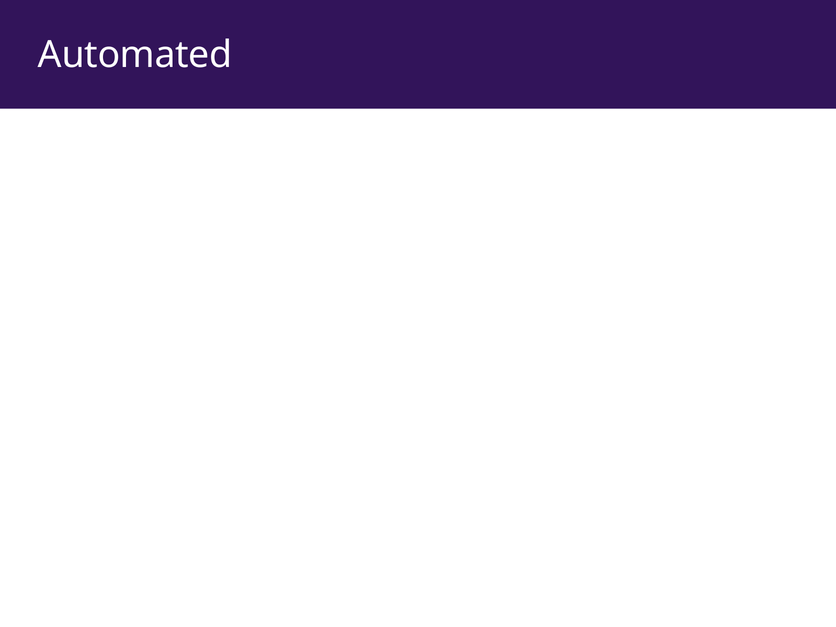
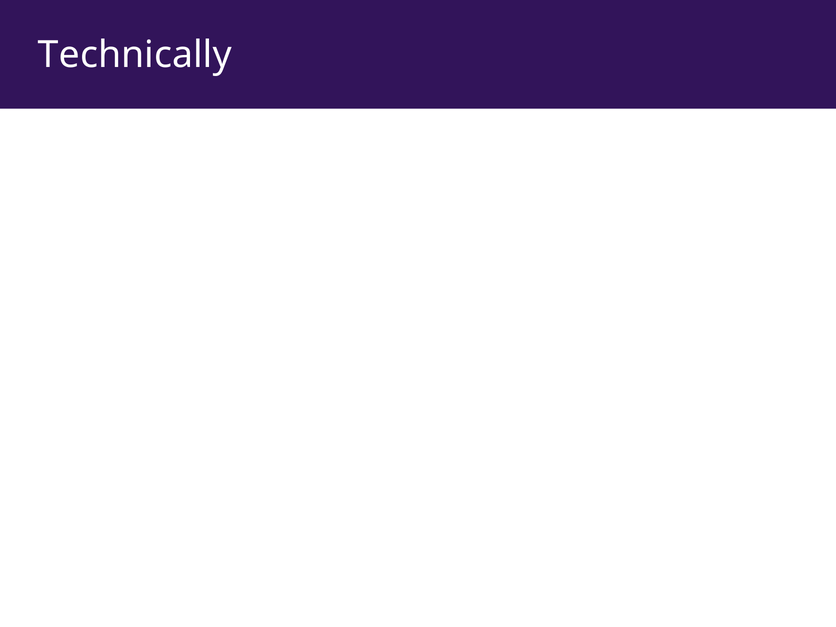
Automated: Automated -> Technically
